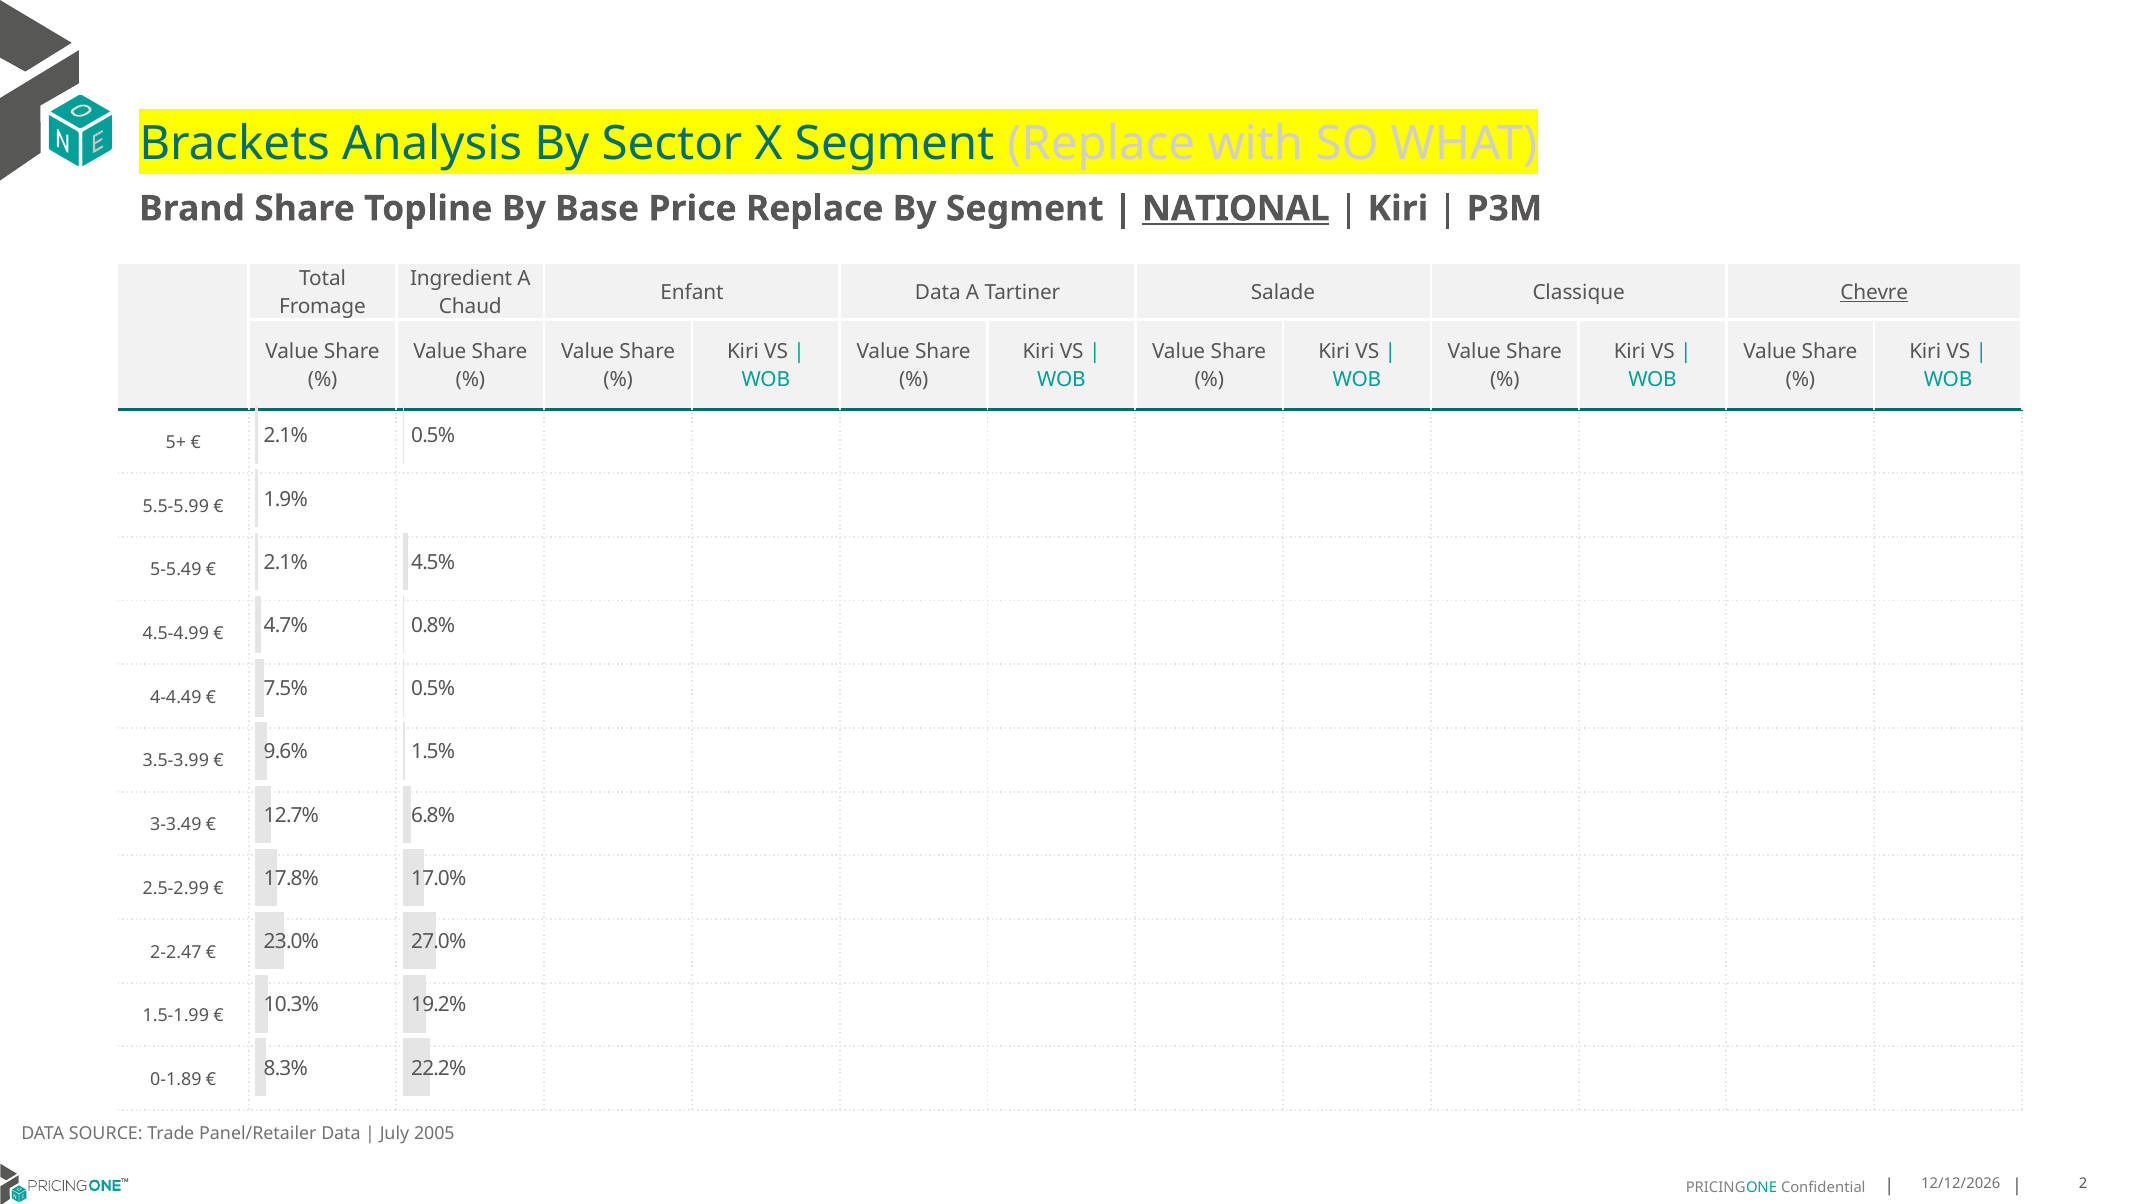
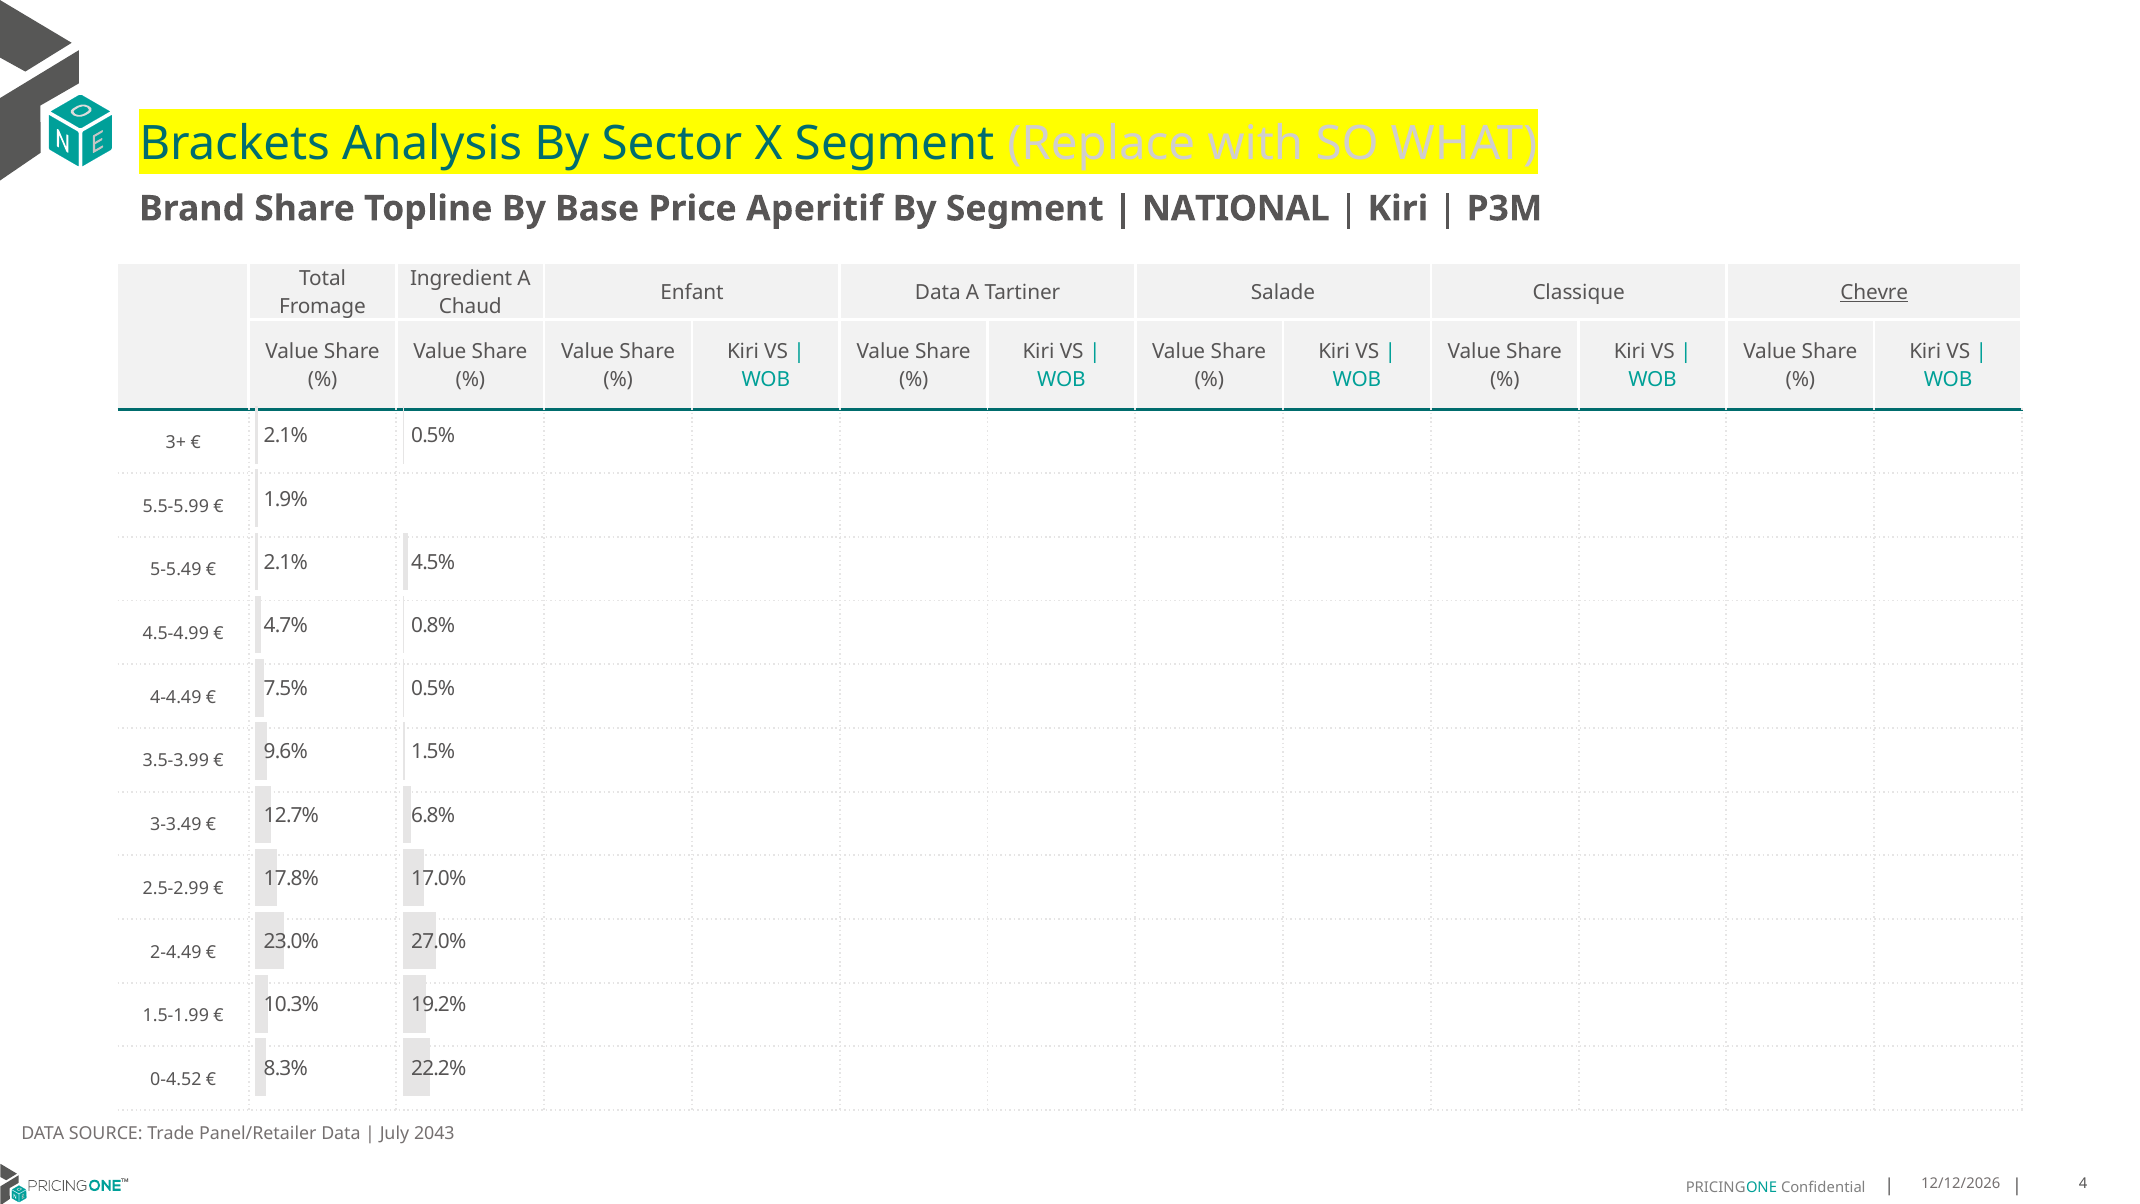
Price Replace: Replace -> Aperitif
NATIONAL underline: present -> none
5+: 5+ -> 3+
2-2.47: 2-2.47 -> 2-4.49
0-1.89: 0-1.89 -> 0-4.52
2005: 2005 -> 2043
2: 2 -> 4
